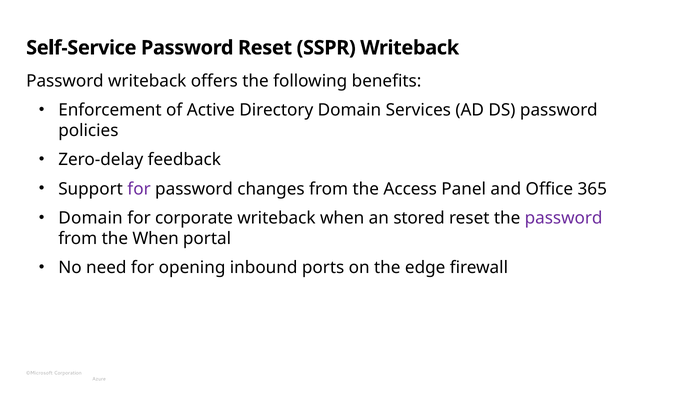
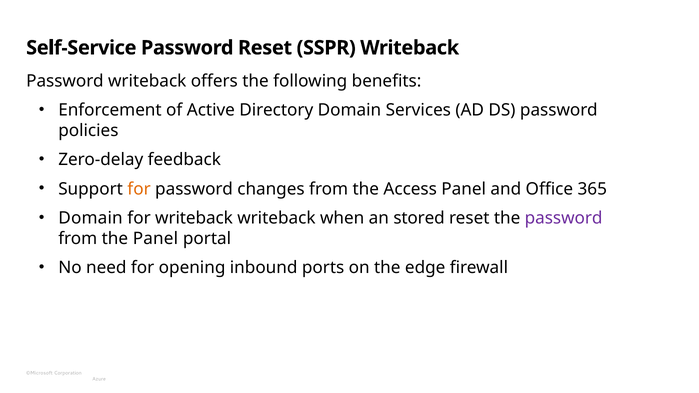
for at (139, 189) colour: purple -> orange
for corporate: corporate -> writeback
the When: When -> Panel
